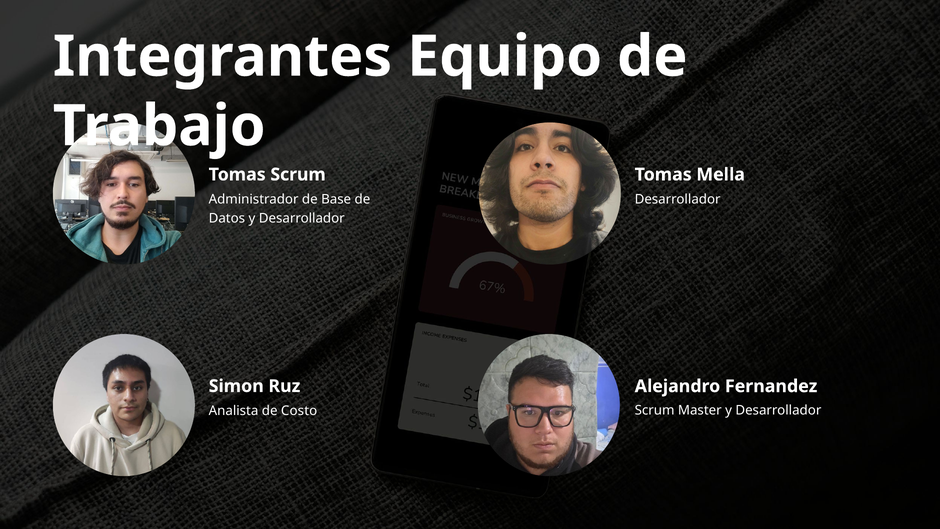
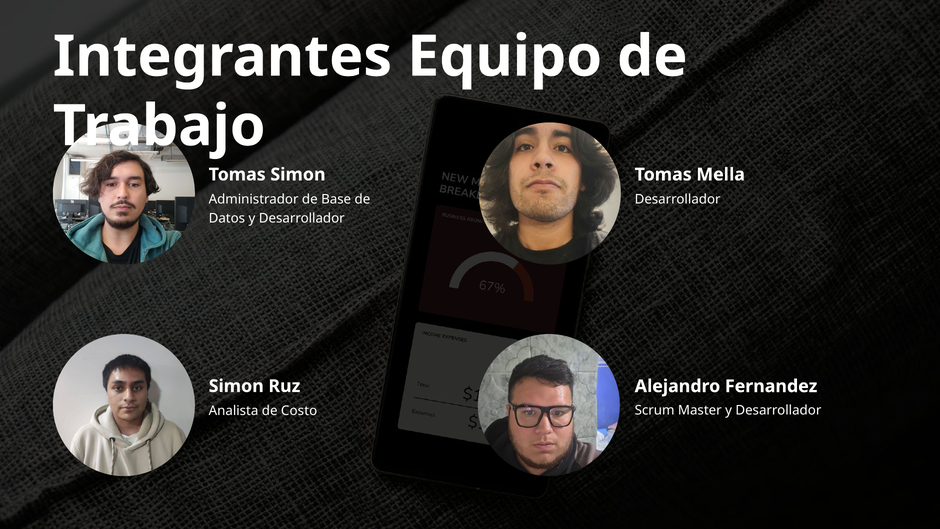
Tomas Scrum: Scrum -> Simon
